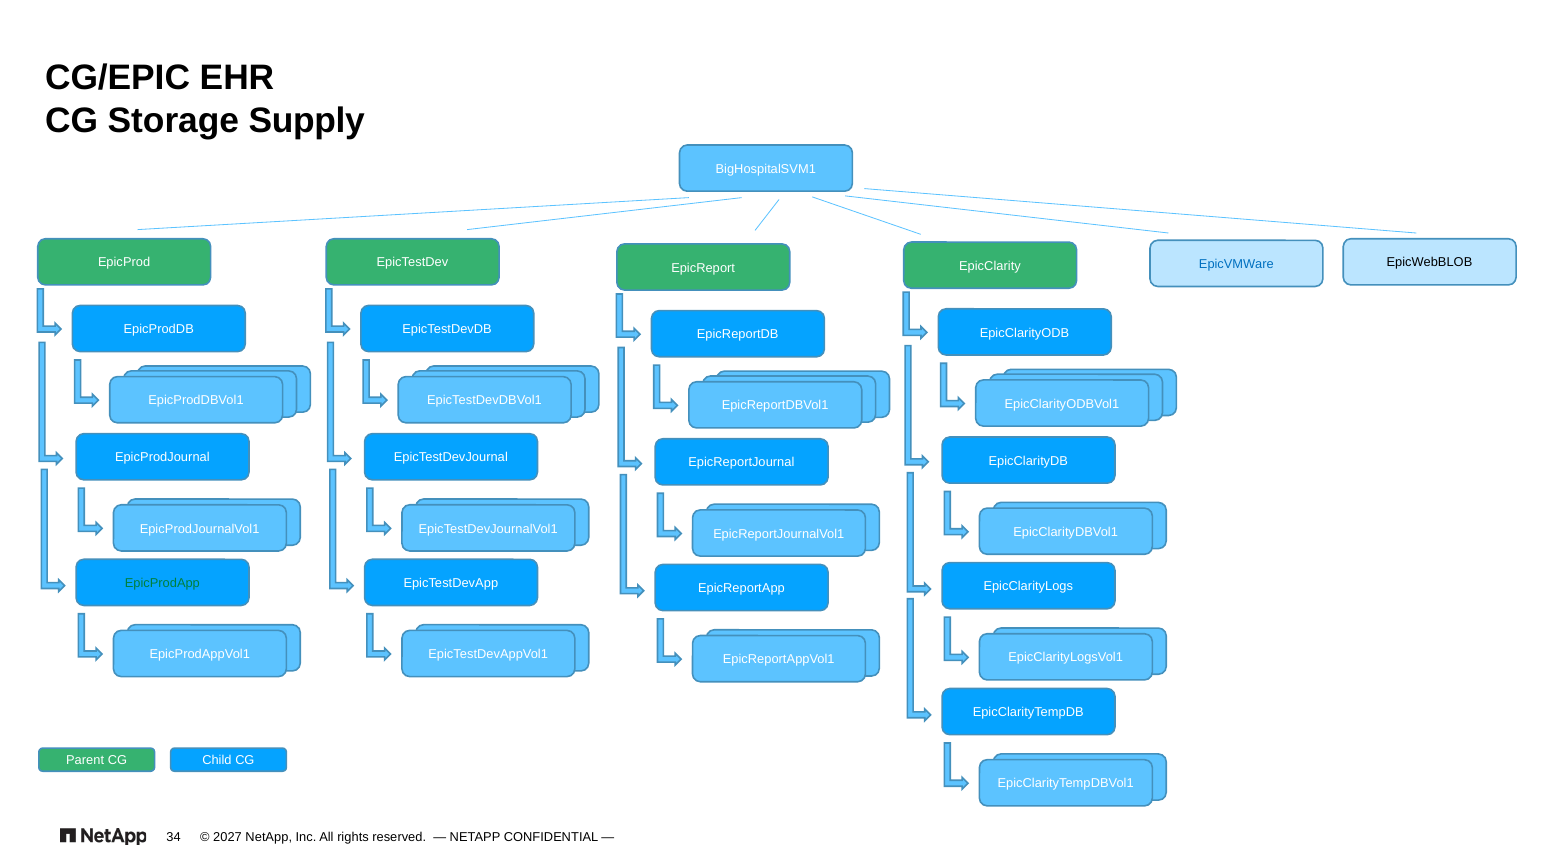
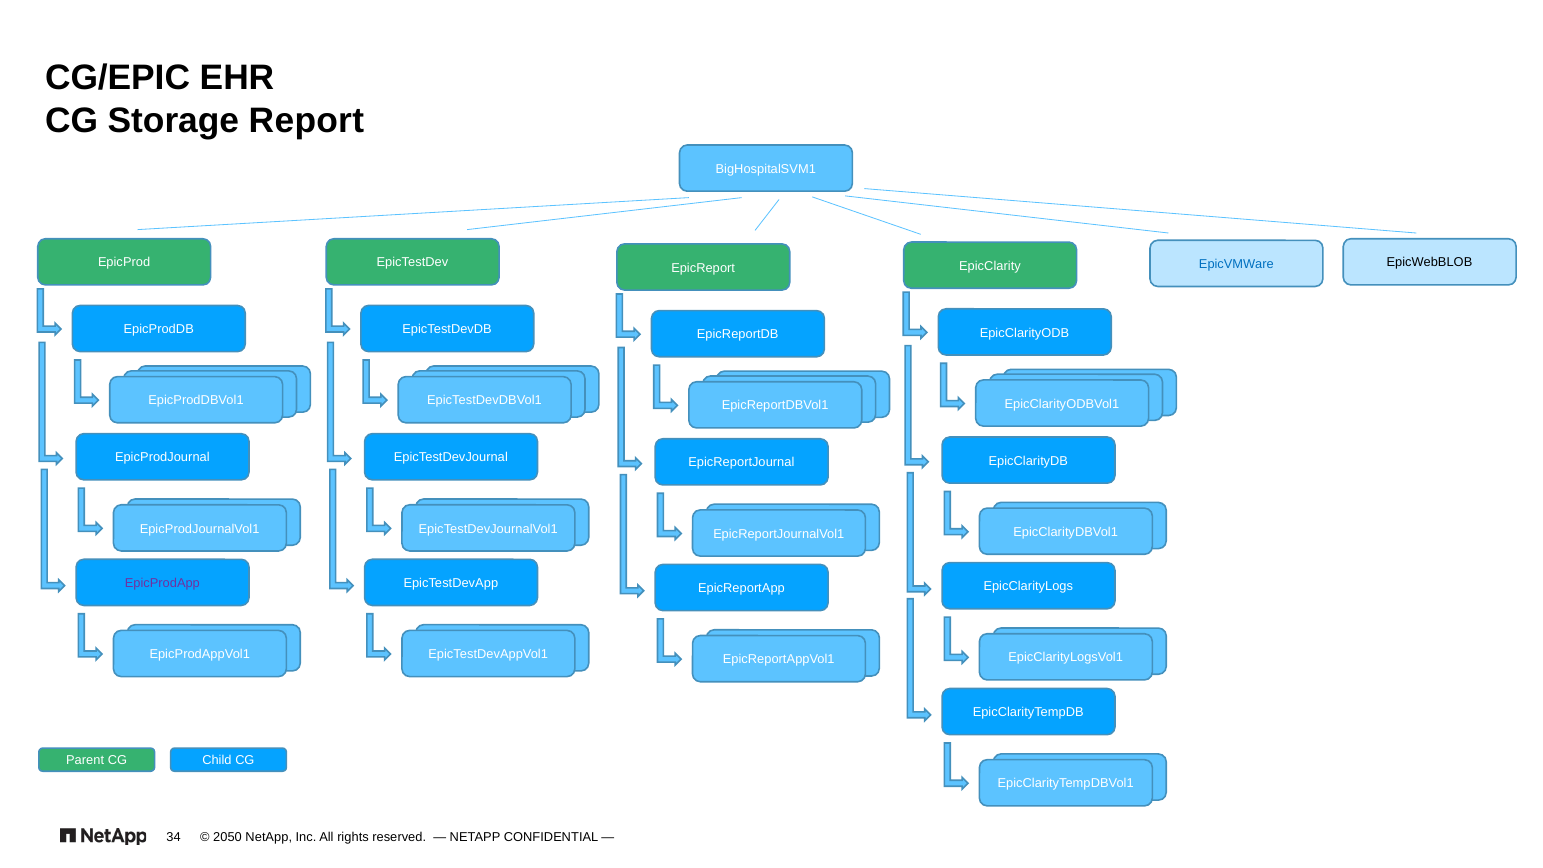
Supply: Supply -> Report
EpicProdApp colour: green -> purple
2027: 2027 -> 2050
